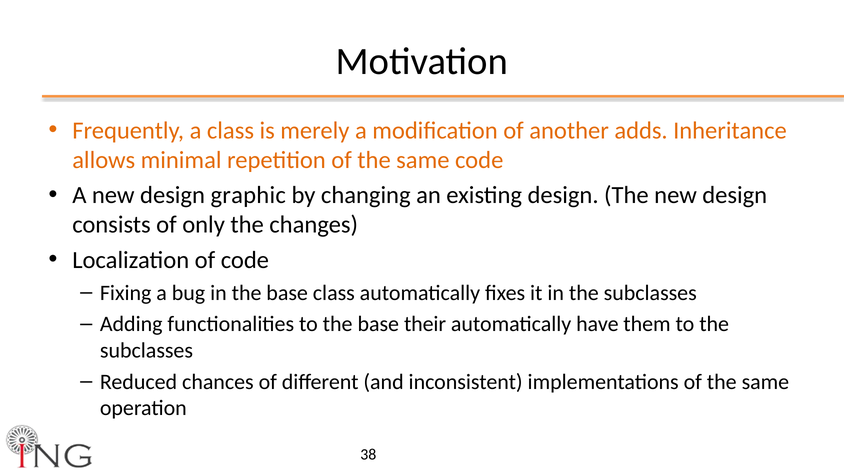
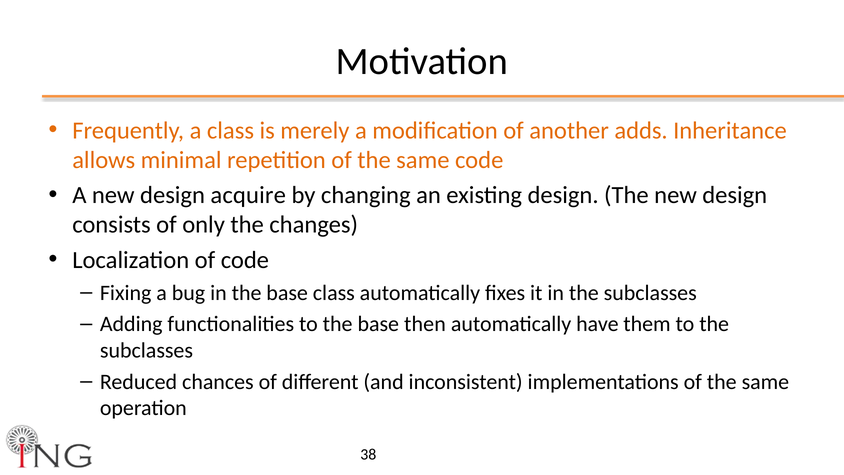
graphic: graphic -> acquire
their: their -> then
